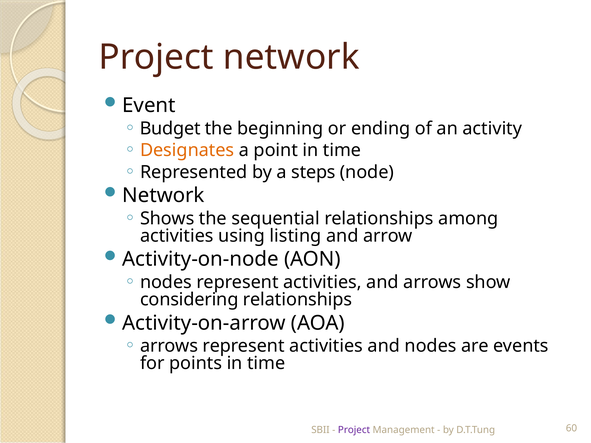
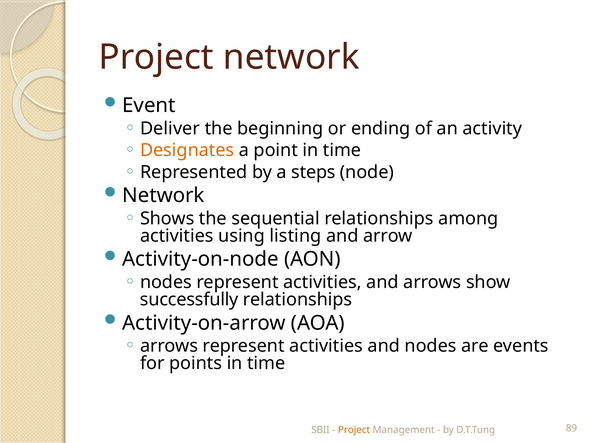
Budget: Budget -> Deliver
considering: considering -> successfully
Project at (354, 430) colour: purple -> orange
60: 60 -> 89
